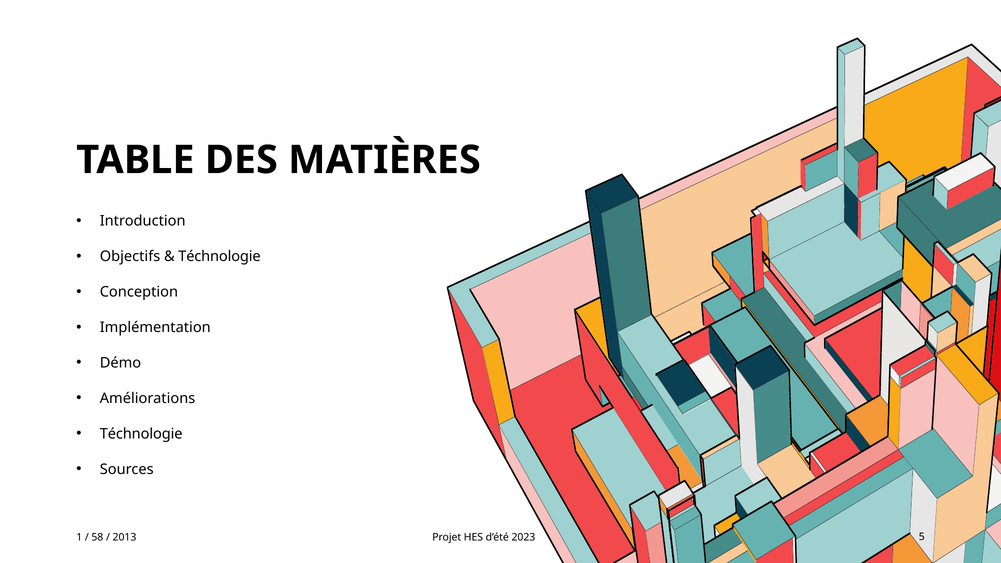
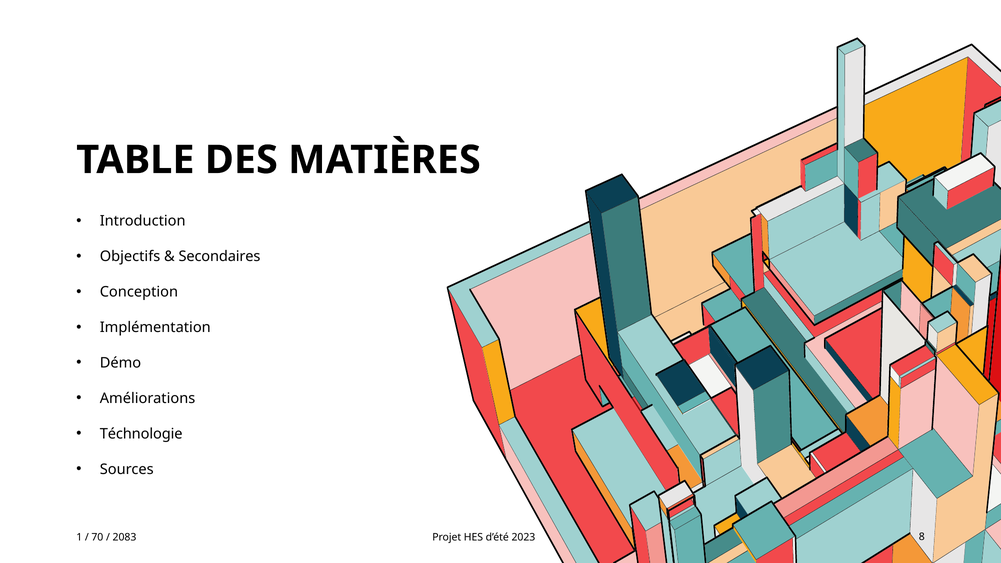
Téchnologie at (219, 257): Téchnologie -> Secondaires
58: 58 -> 70
2013: 2013 -> 2083
5: 5 -> 8
